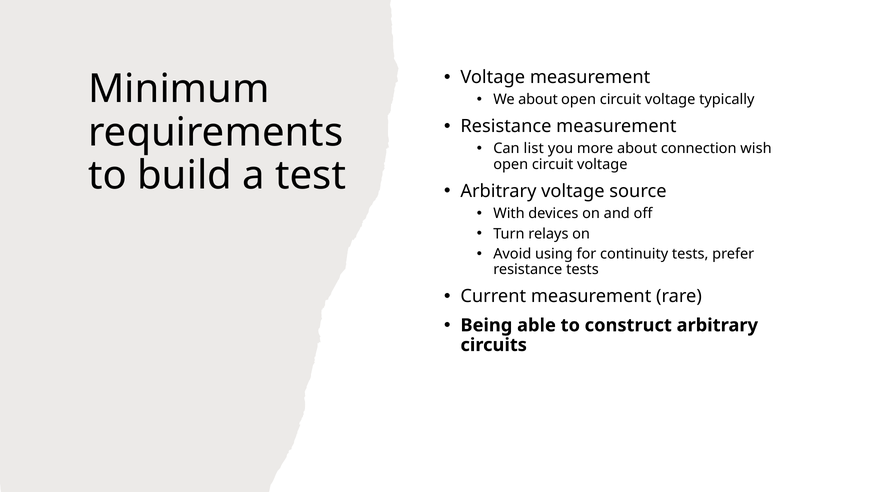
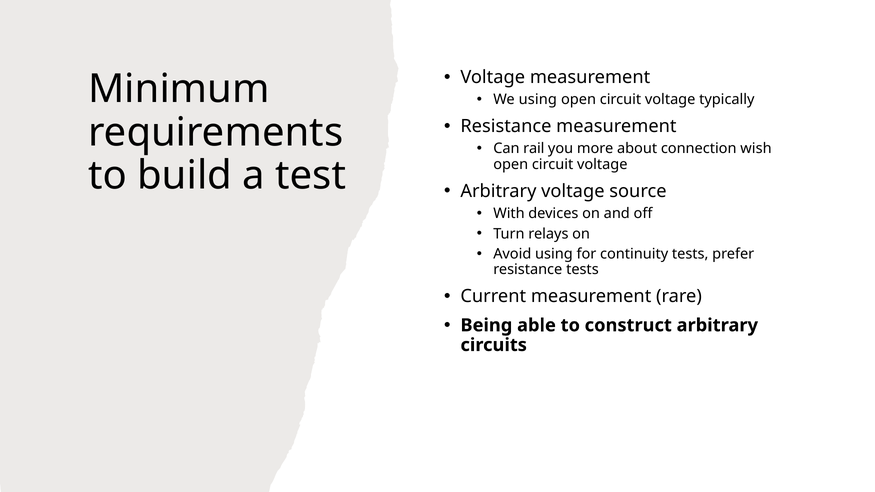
We about: about -> using
list: list -> rail
